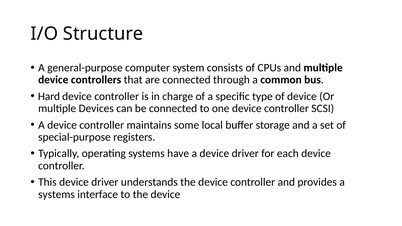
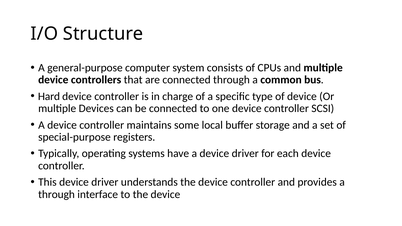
systems at (57, 195): systems -> through
